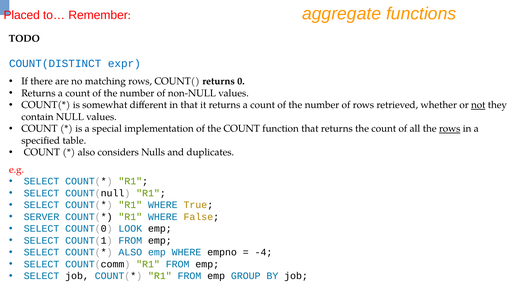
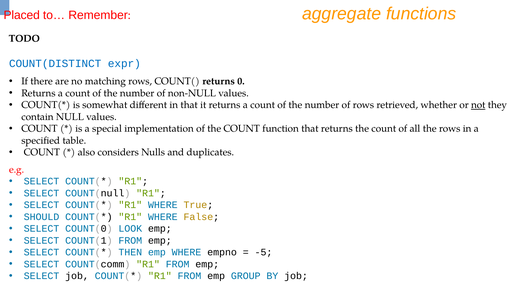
rows at (450, 129) underline: present -> none
SERVER: SERVER -> SHOULD
ALSO at (130, 252): ALSO -> THEN
-4: -4 -> -5
